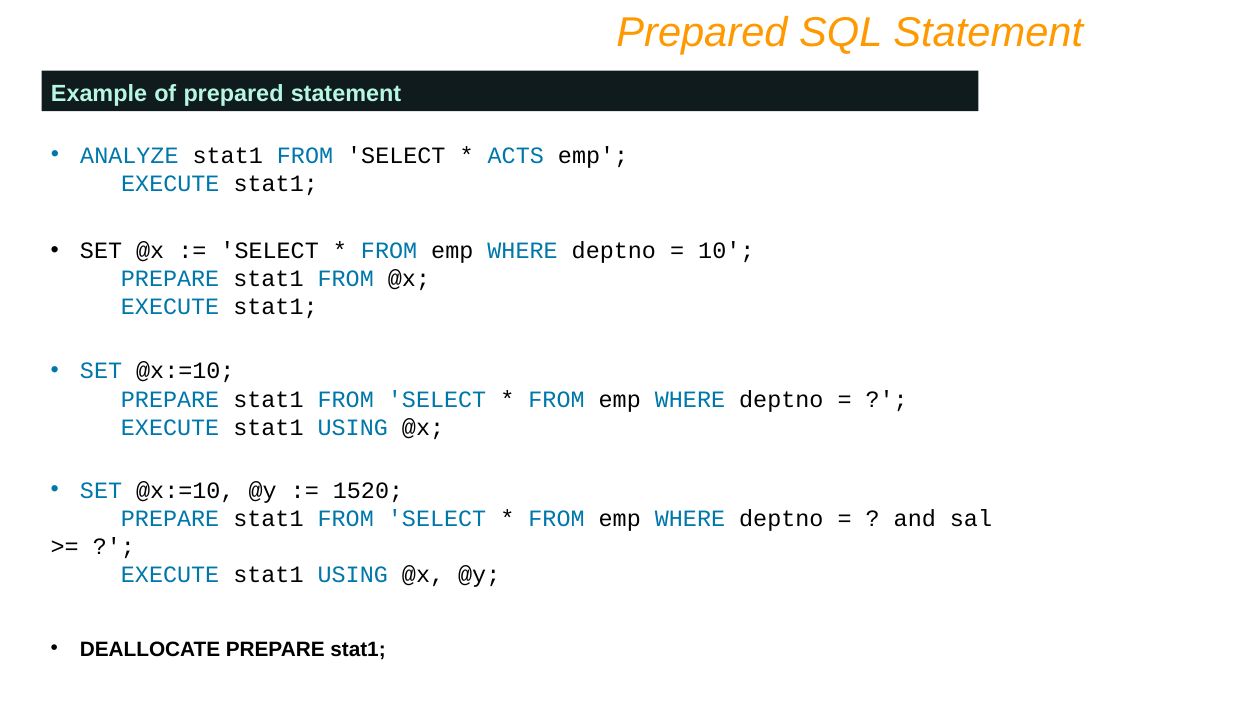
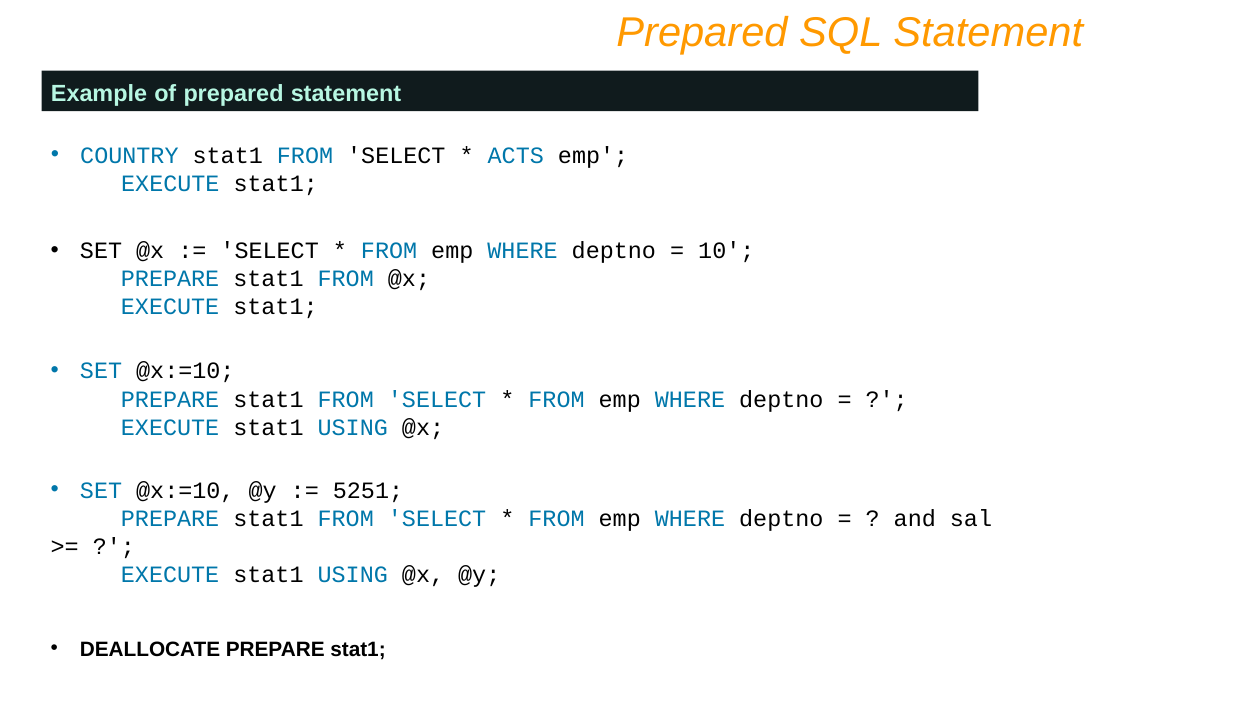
ANALYZE: ANALYZE -> COUNTRY
1520: 1520 -> 5251
